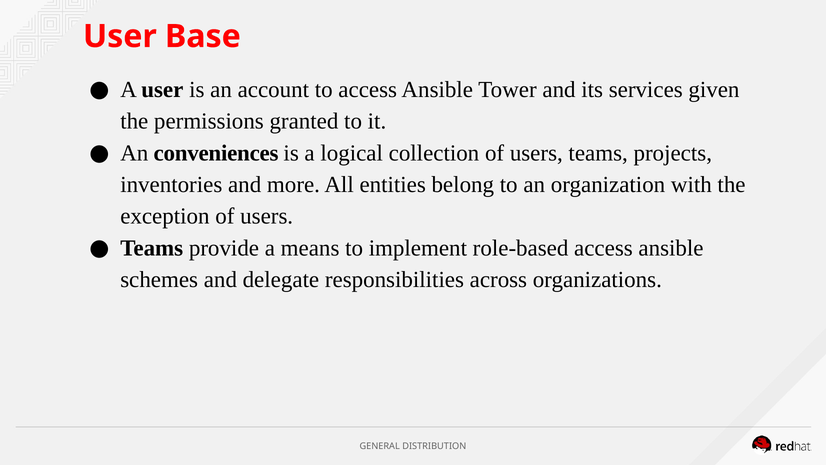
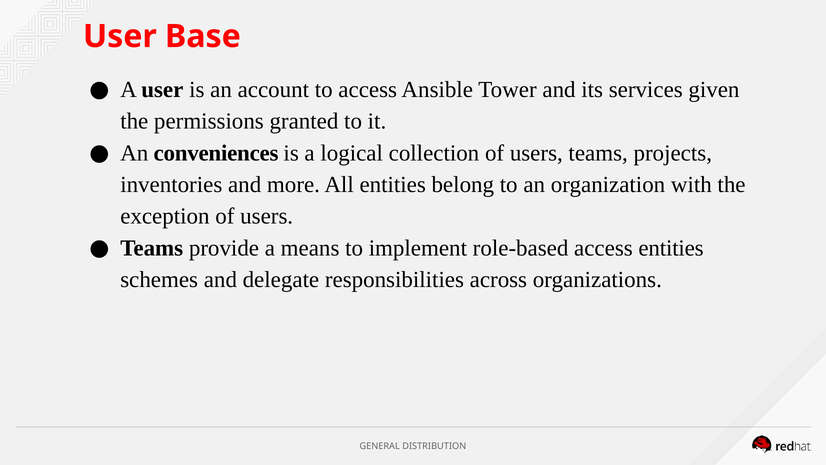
role-based access ansible: ansible -> entities
